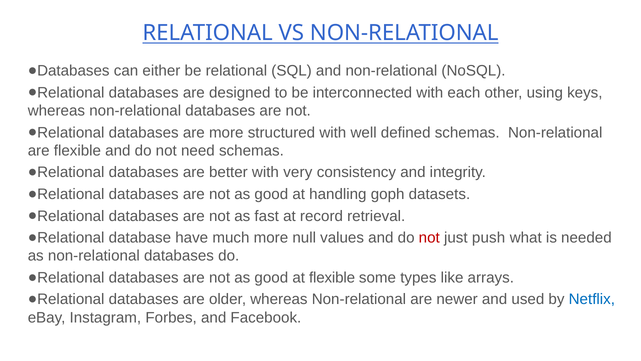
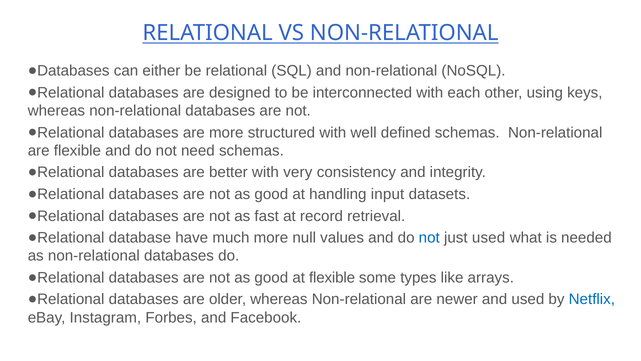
goph: goph -> input
not at (429, 237) colour: red -> blue
just push: push -> used
